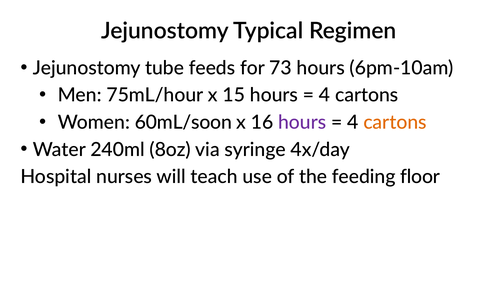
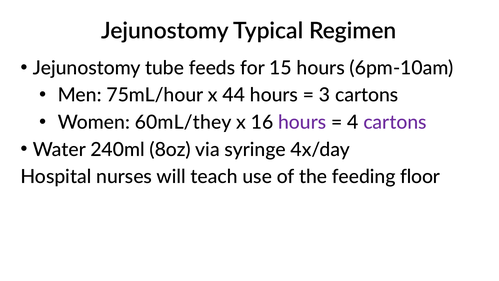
73: 73 -> 15
15: 15 -> 44
4 at (325, 95): 4 -> 3
60mL/soon: 60mL/soon -> 60mL/they
cartons at (395, 122) colour: orange -> purple
